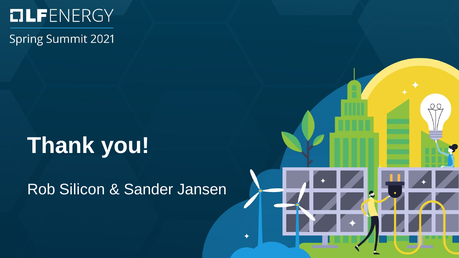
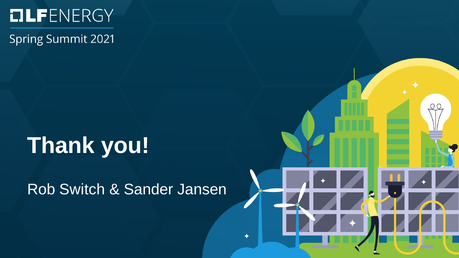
Silicon: Silicon -> Switch
